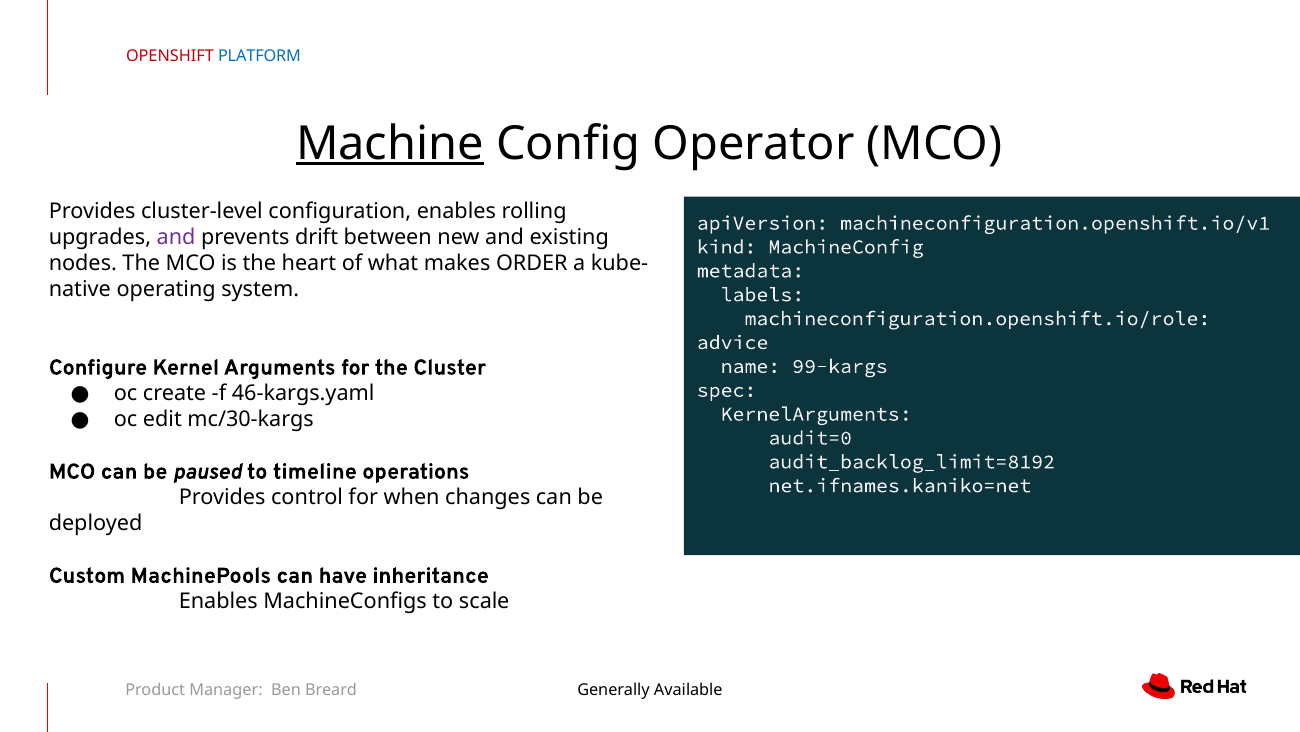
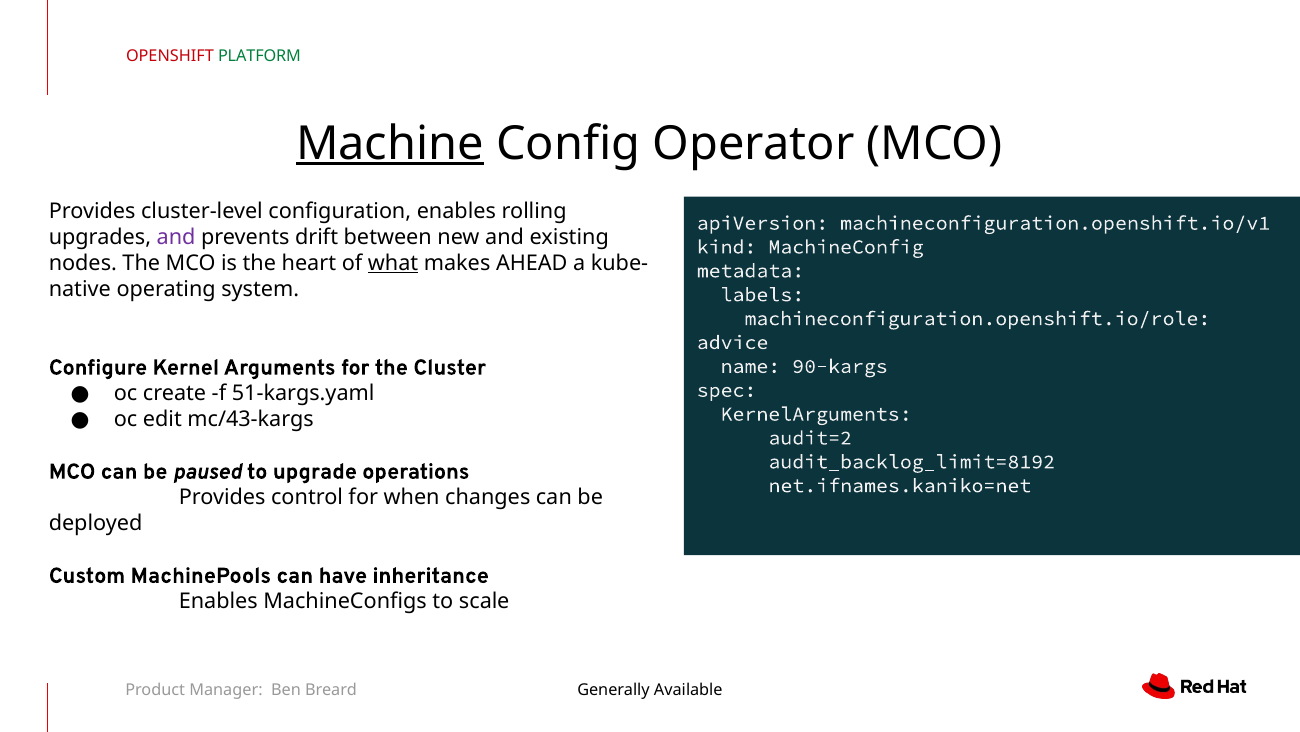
PLATFORM colour: blue -> green
what underline: none -> present
ORDER: ORDER -> AHEAD
99-kargs: 99-kargs -> 90-kargs
46-kargs.yaml: 46-kargs.yaml -> 51-kargs.yaml
mc/30-kargs: mc/30-kargs -> mc/43-kargs
audit=0: audit=0 -> audit=2
timeline: timeline -> upgrade
